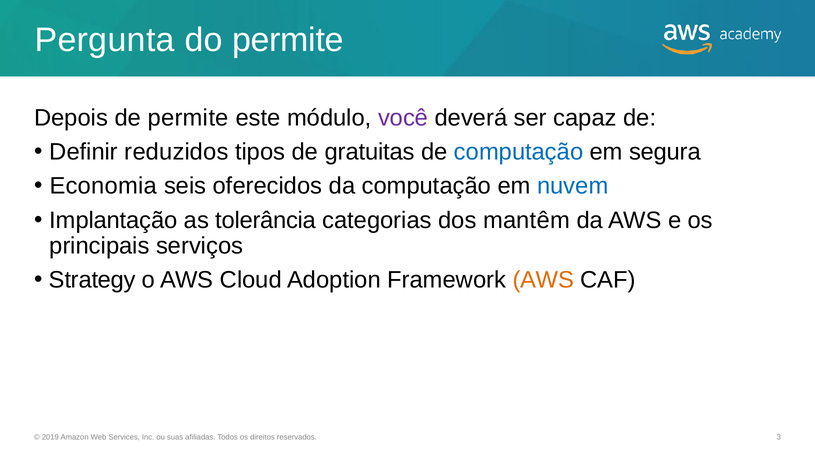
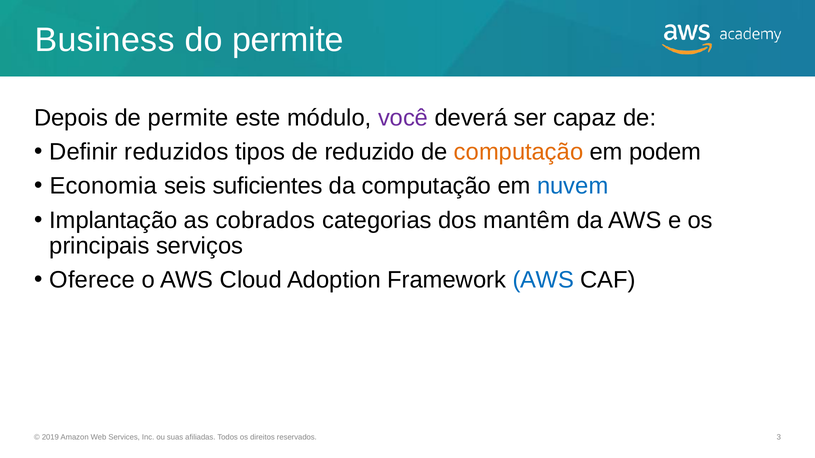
Pergunta: Pergunta -> Business
gratuitas: gratuitas -> reduzido
computação at (519, 152) colour: blue -> orange
segura: segura -> podem
oferecidos: oferecidos -> suficientes
tolerância: tolerância -> cobrados
Strategy: Strategy -> Oferece
AWS at (543, 280) colour: orange -> blue
